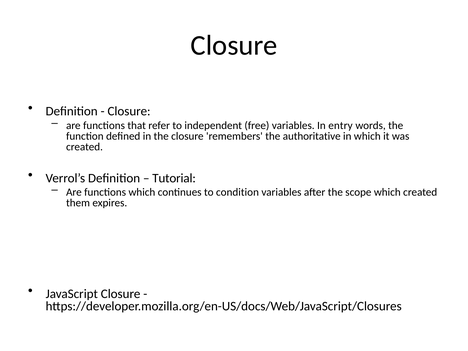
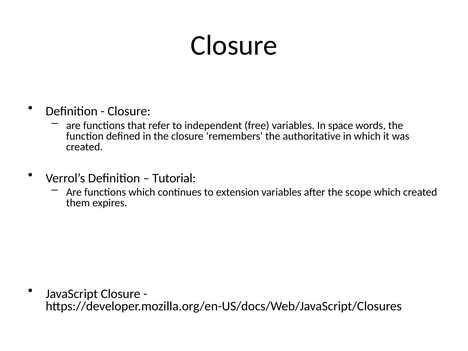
entry: entry -> space
condition: condition -> extension
